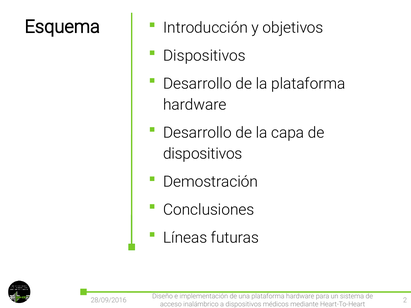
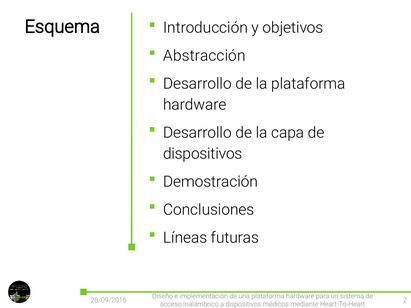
Dispositivos at (204, 56): Dispositivos -> Abstracción
